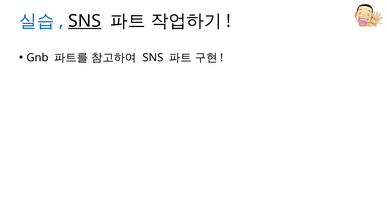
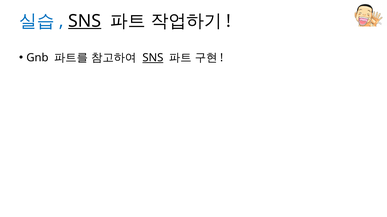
SNS at (153, 58) underline: none -> present
